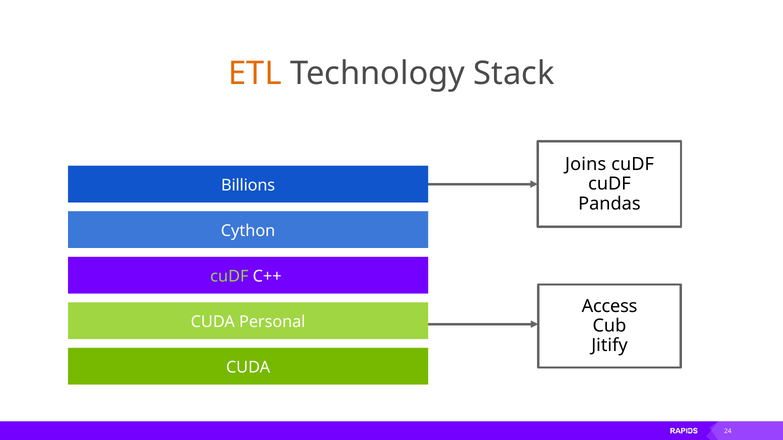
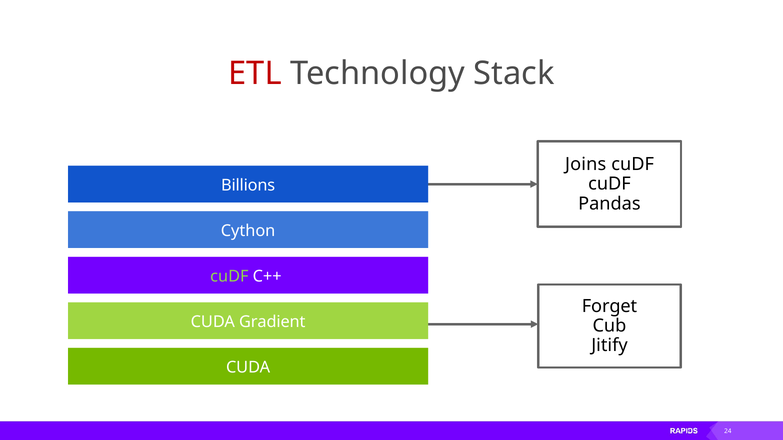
ETL colour: orange -> red
Access: Access -> Forget
Personal: Personal -> Gradient
